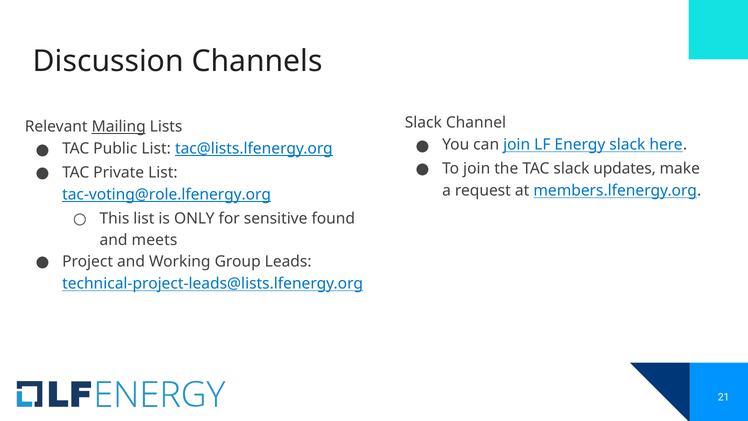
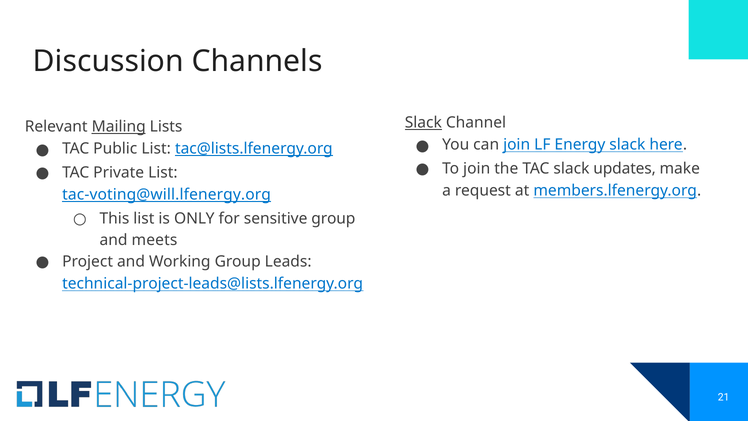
Slack at (423, 123) underline: none -> present
tac-voting@role.lfenergy.org: tac-voting@role.lfenergy.org -> tac-voting@will.lfenergy.org
sensitive found: found -> group
